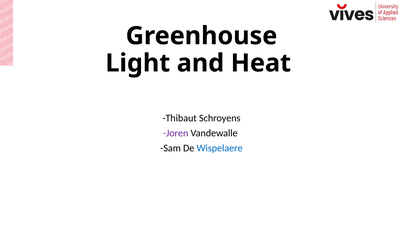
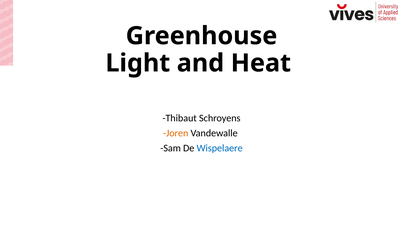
Joren colour: purple -> orange
